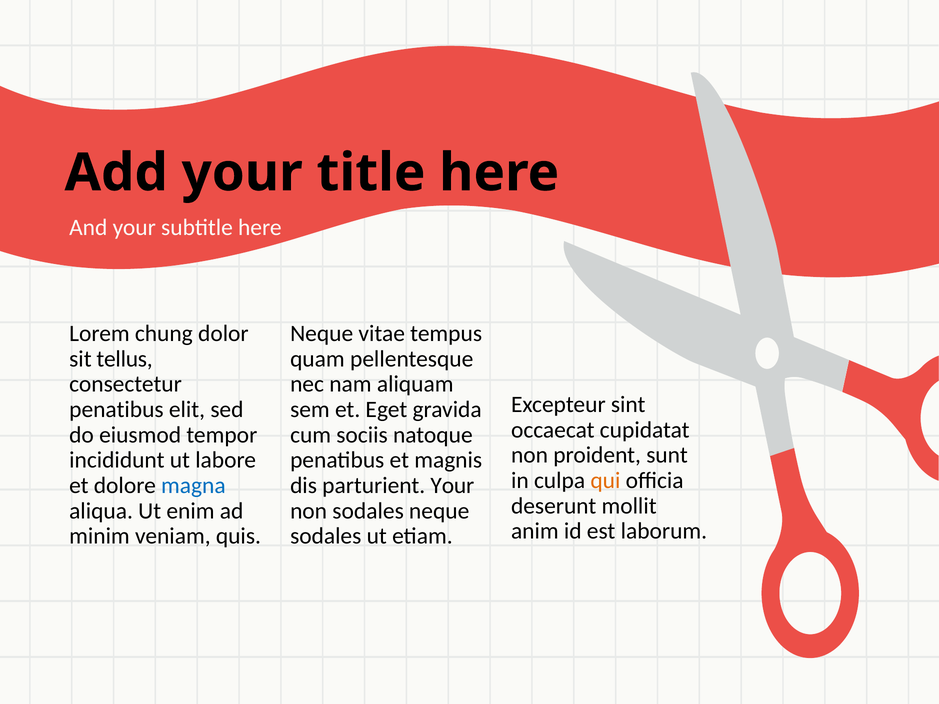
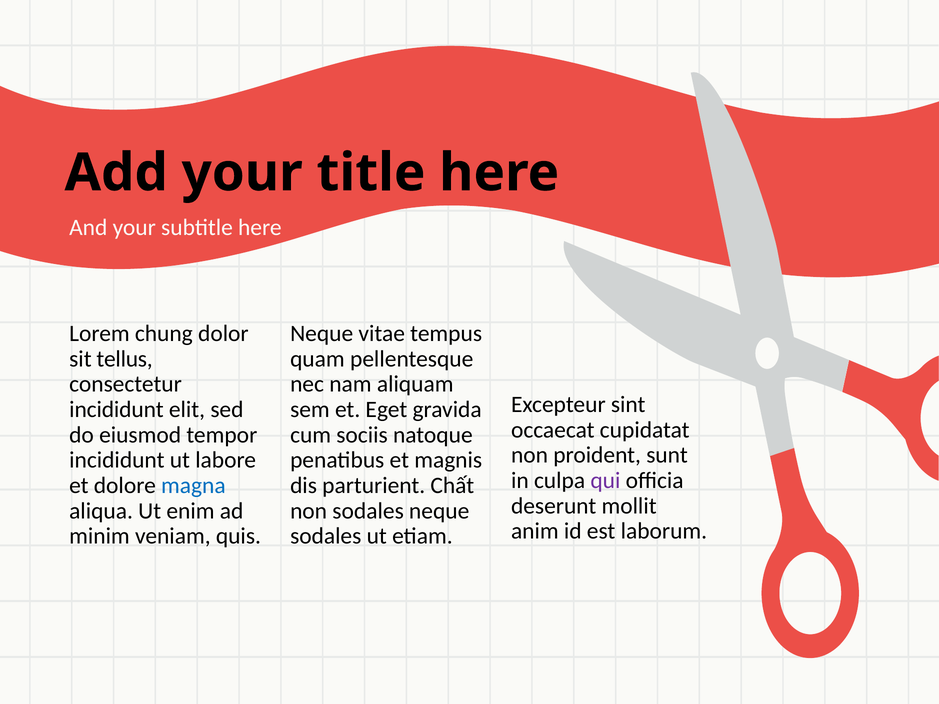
penatibus at (116, 410): penatibus -> incididunt
qui colour: orange -> purple
parturient Your: Your -> Chất
